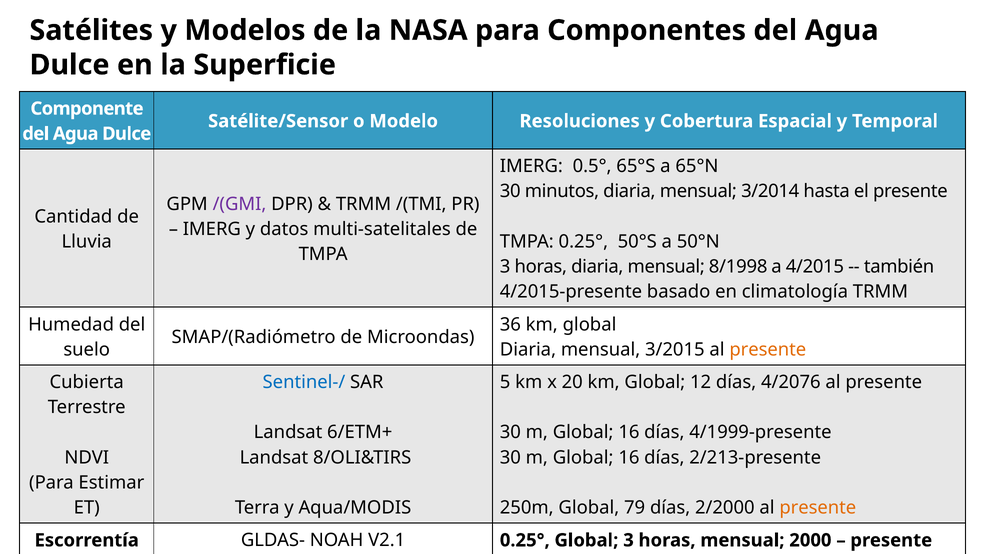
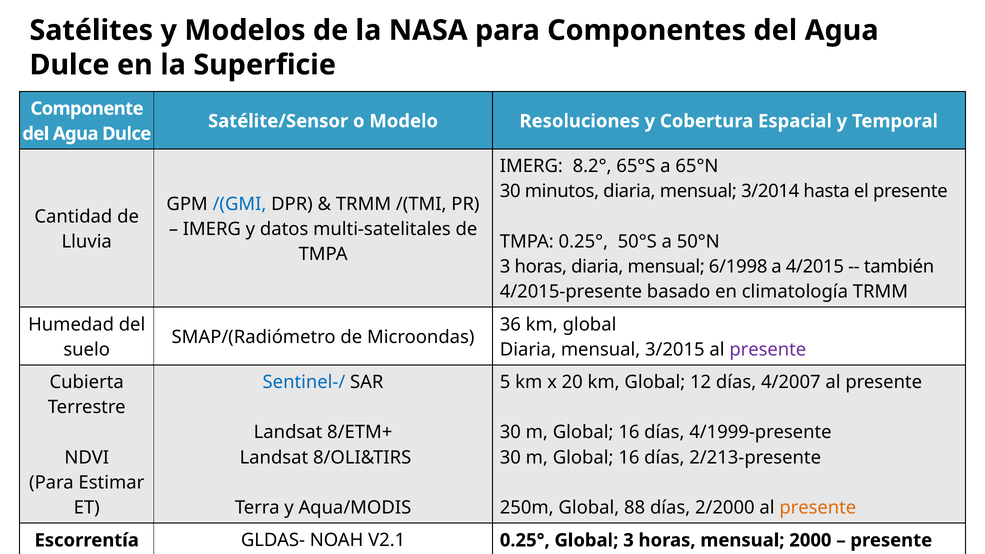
0.5°: 0.5° -> 8.2°
/(GMI colour: purple -> blue
8/1998: 8/1998 -> 6/1998
presente at (768, 350) colour: orange -> purple
4/2076: 4/2076 -> 4/2007
6/ETM+: 6/ETM+ -> 8/ETM+
79: 79 -> 88
